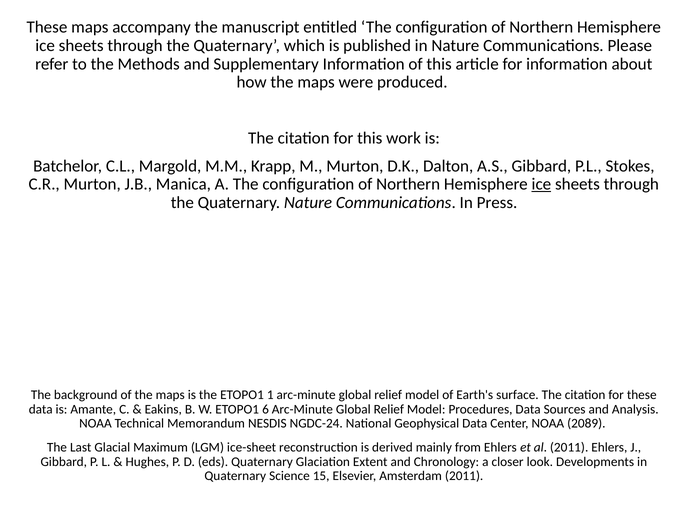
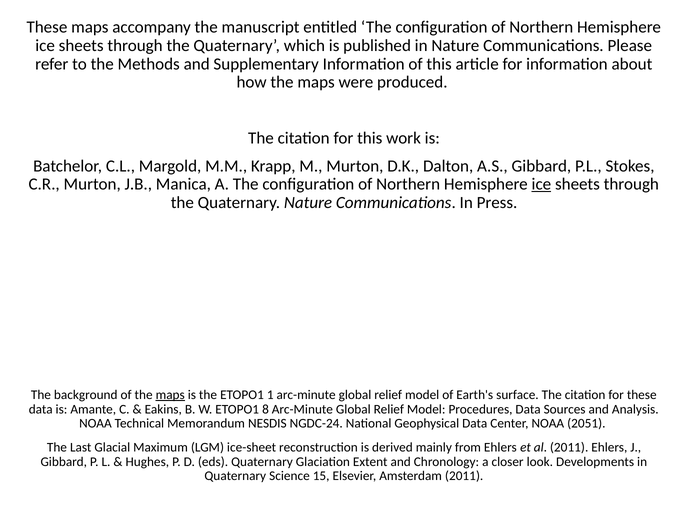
maps at (170, 395) underline: none -> present
6: 6 -> 8
2089: 2089 -> 2051
